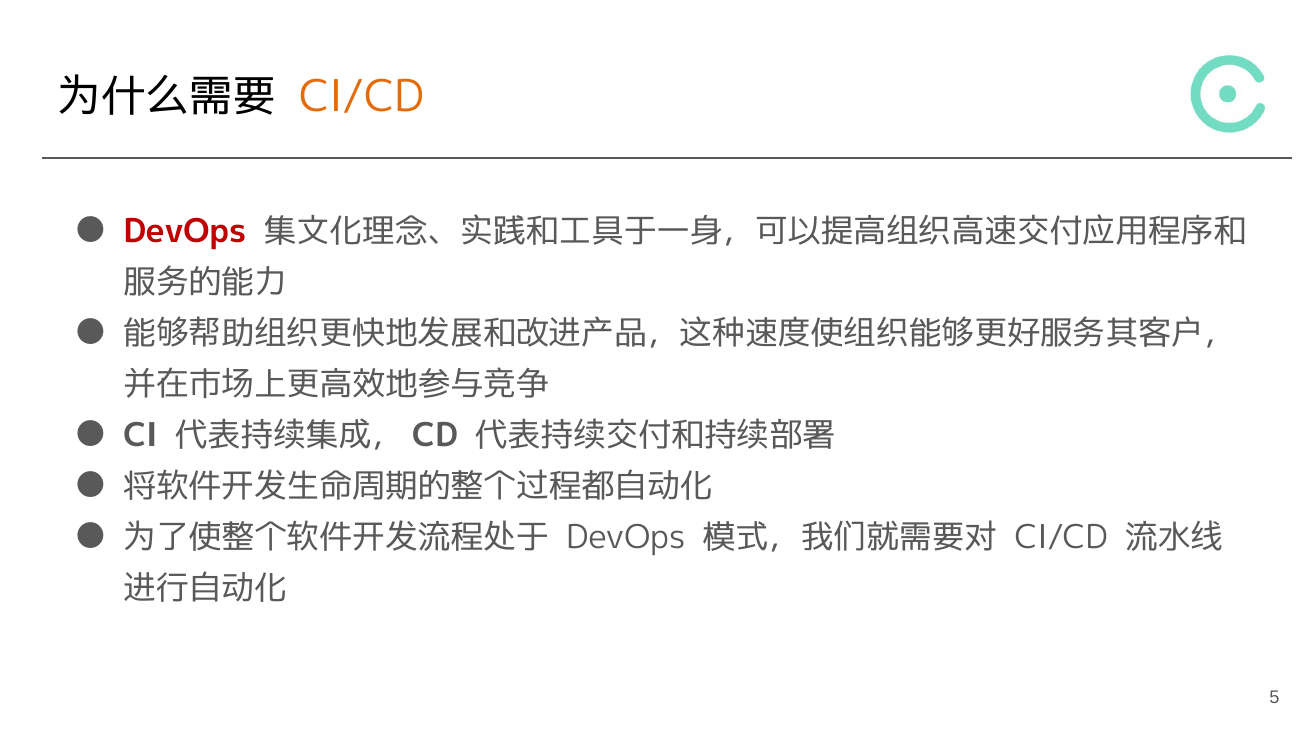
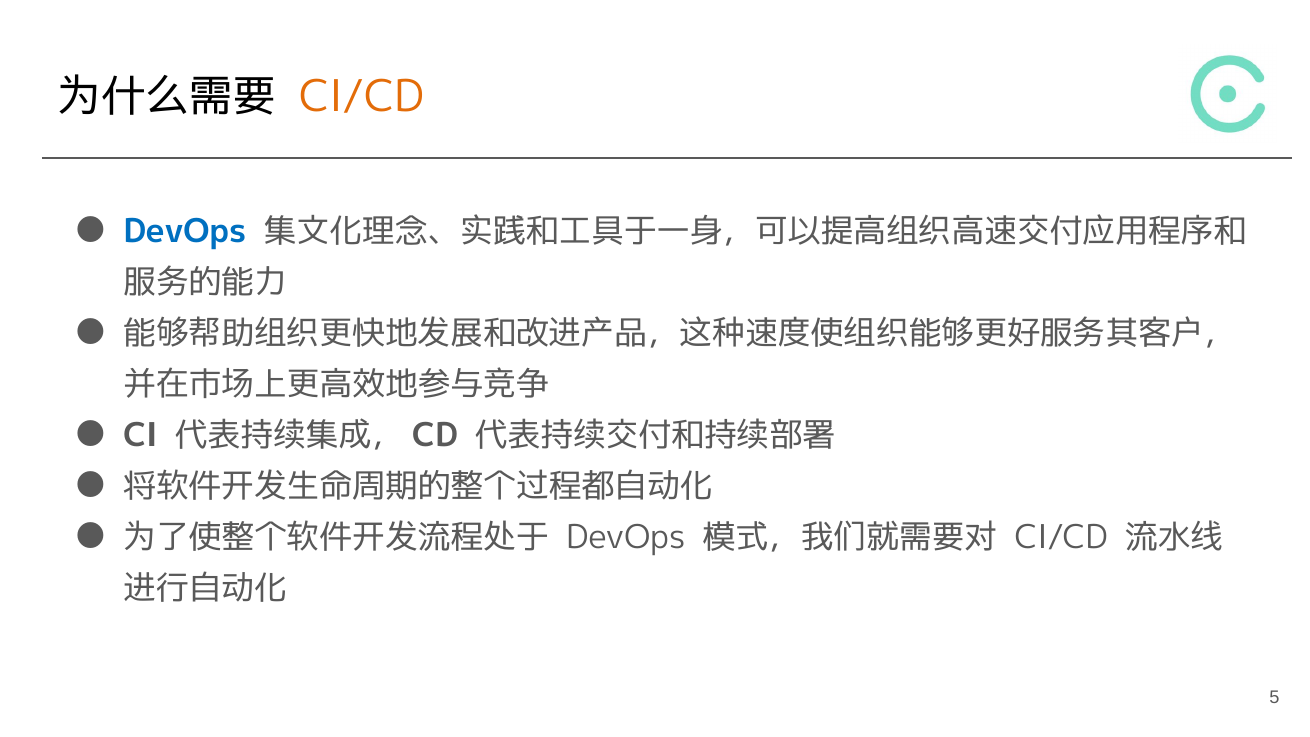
DevOps at (185, 231) colour: red -> blue
